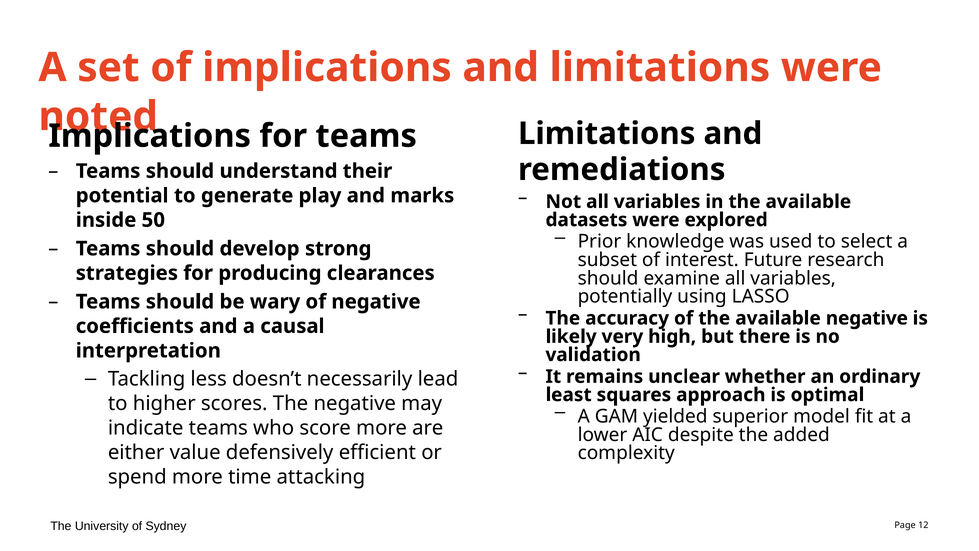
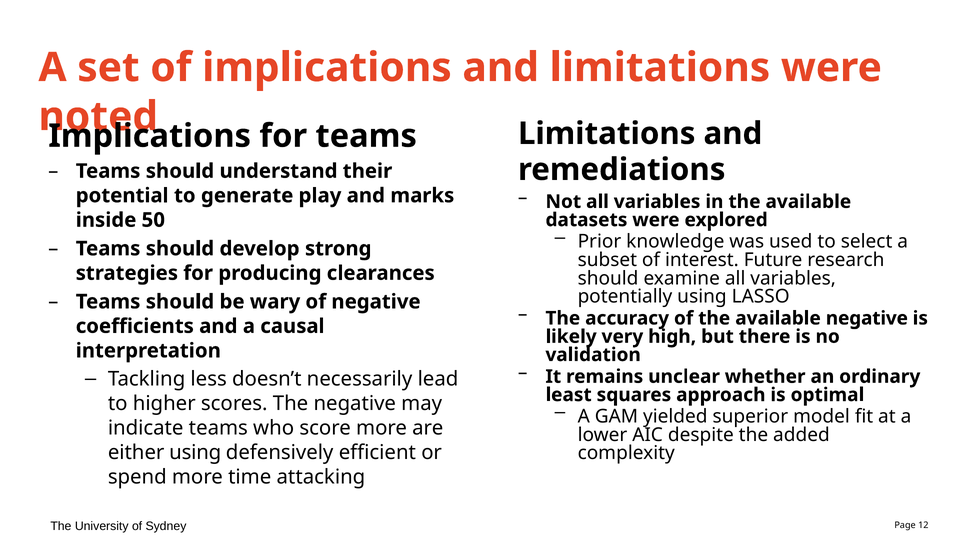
either value: value -> using
